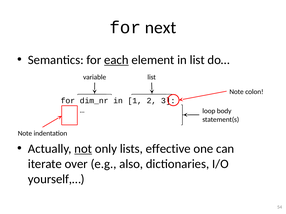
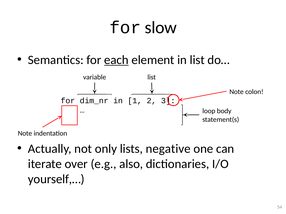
next: next -> slow
not underline: present -> none
effective: effective -> negative
